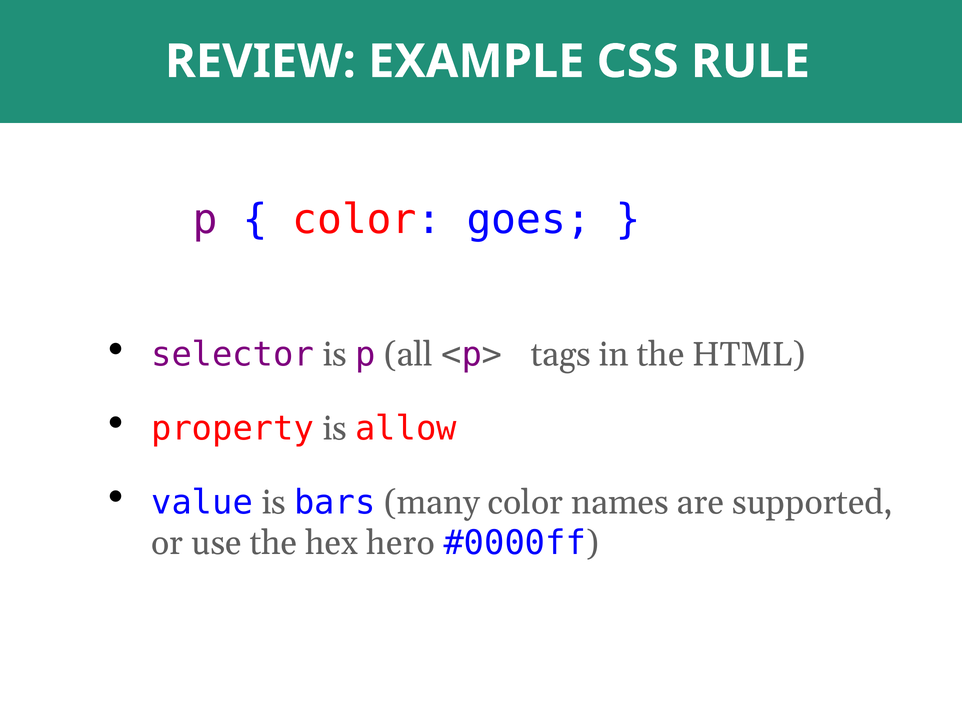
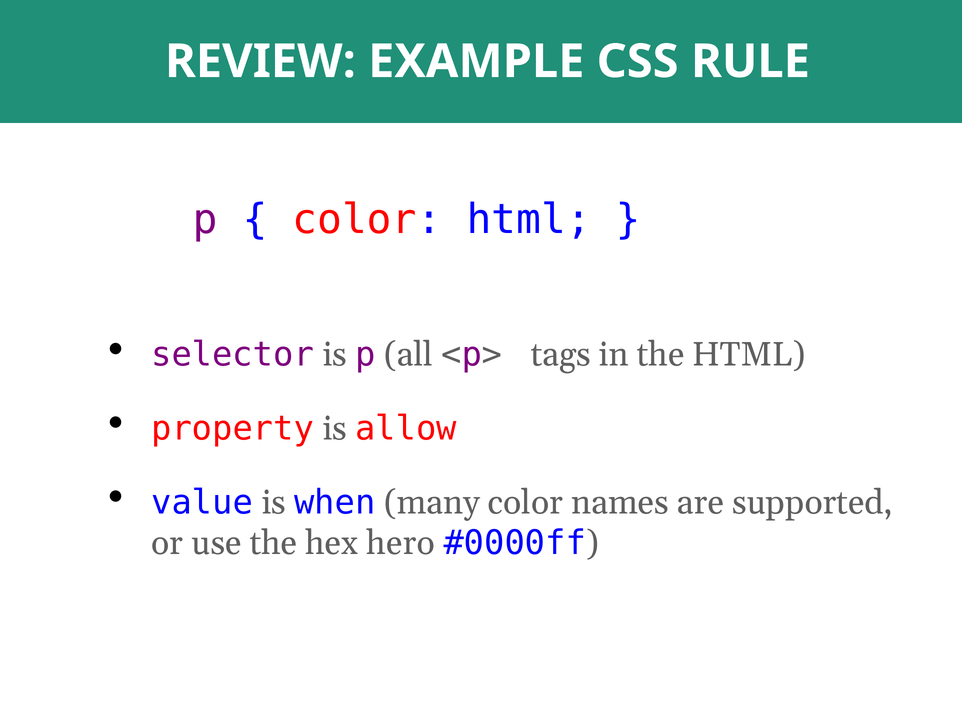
color goes: goes -> html
bars: bars -> when
